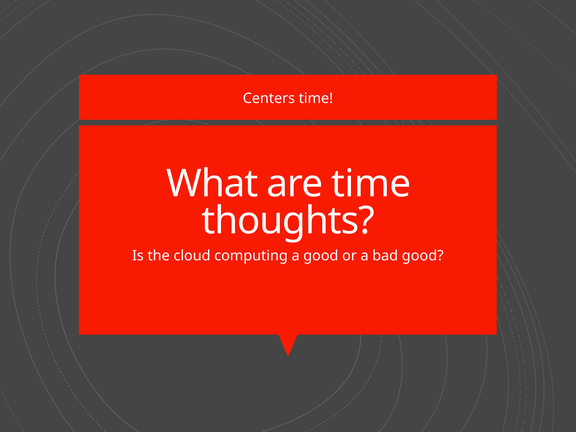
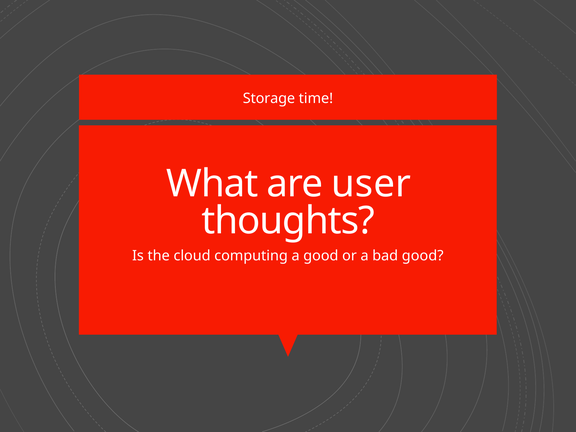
Centers: Centers -> Storage
are time: time -> user
